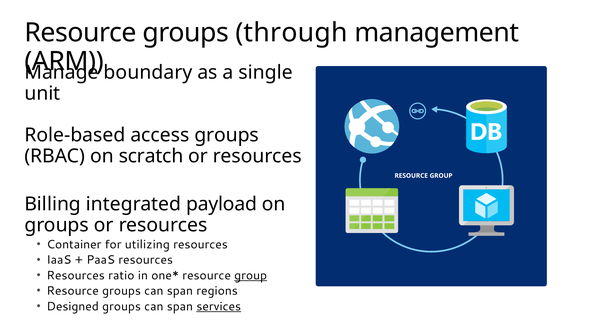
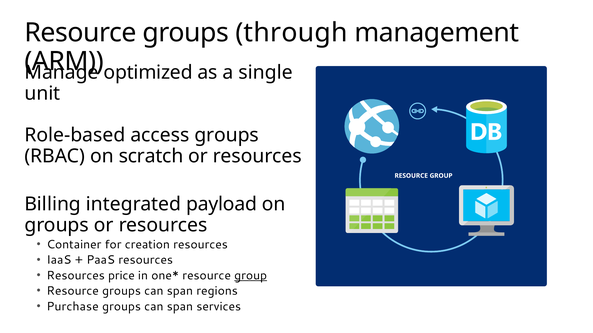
boundary: boundary -> optimized
utilizing: utilizing -> creation
ratio: ratio -> price
Designed: Designed -> Purchase
services underline: present -> none
